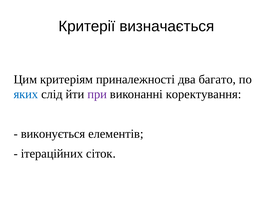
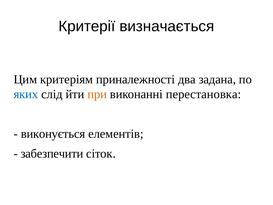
багато: багато -> задана
при colour: purple -> orange
коректування: коректування -> перестановка
ітераційних: ітераційних -> забезпечити
